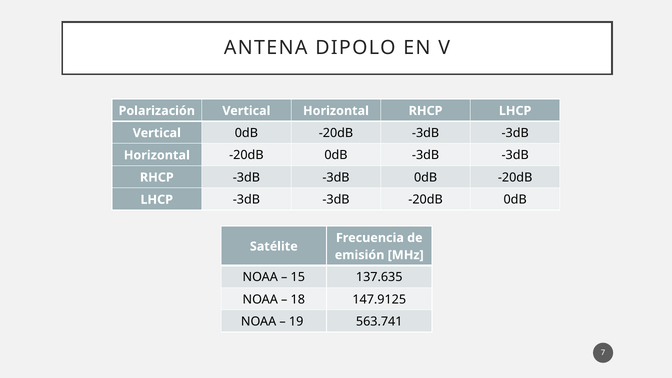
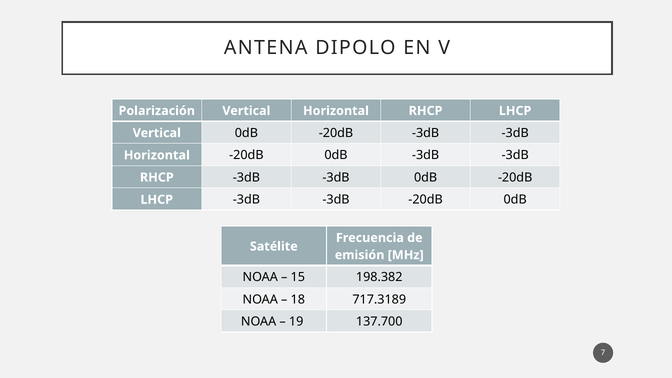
137.635: 137.635 -> 198.382
147.9125: 147.9125 -> 717.3189
563.741: 563.741 -> 137.700
